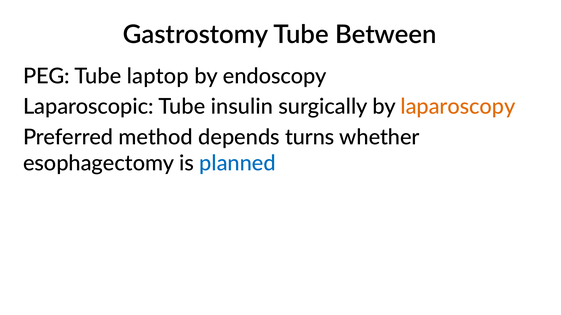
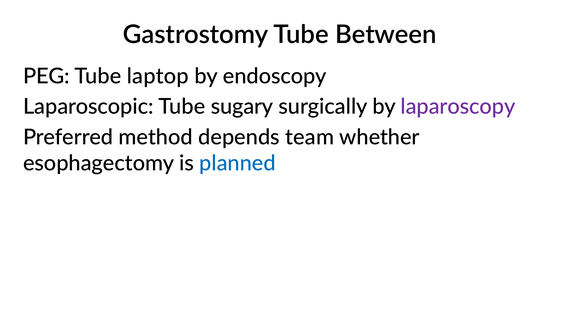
insulin: insulin -> sugary
laparoscopy colour: orange -> purple
turns: turns -> team
